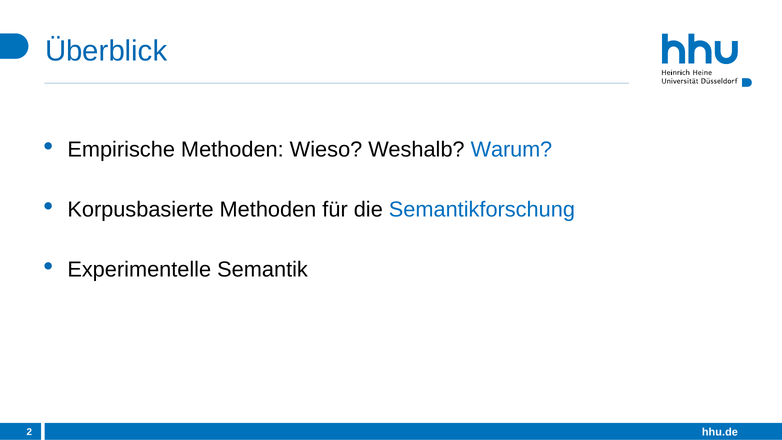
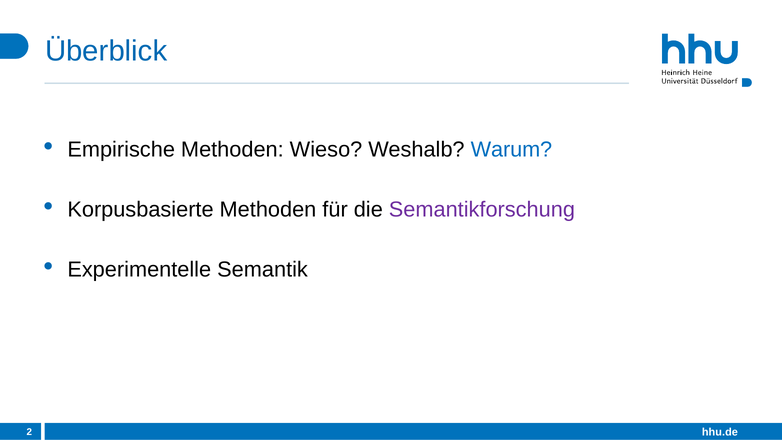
Semantikforschung colour: blue -> purple
